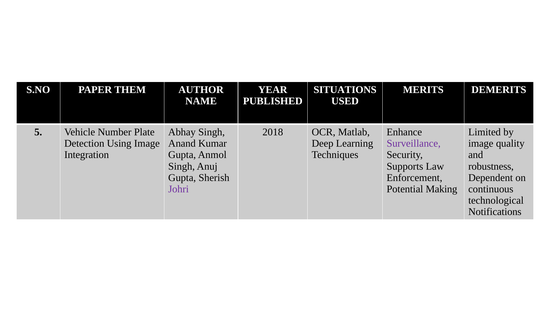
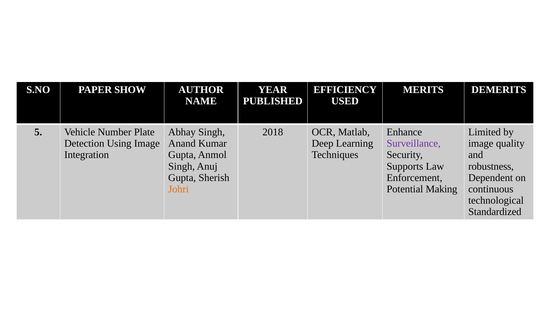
THEM: THEM -> SHOW
SITUATIONS: SITUATIONS -> EFFICIENCY
Johri colour: purple -> orange
Notifications: Notifications -> Standardized
